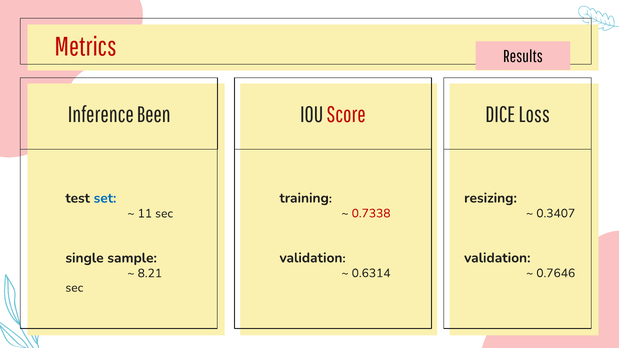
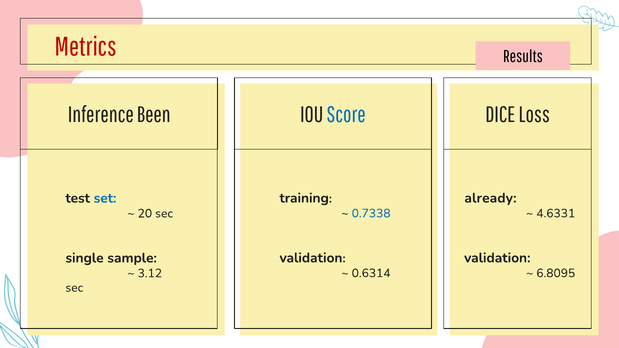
Score colour: red -> blue
resizing: resizing -> already
0.7338 colour: red -> blue
0.3407: 0.3407 -> 4.6331
11: 11 -> 20
0.7646: 0.7646 -> 6.8095
8.21: 8.21 -> 3.12
